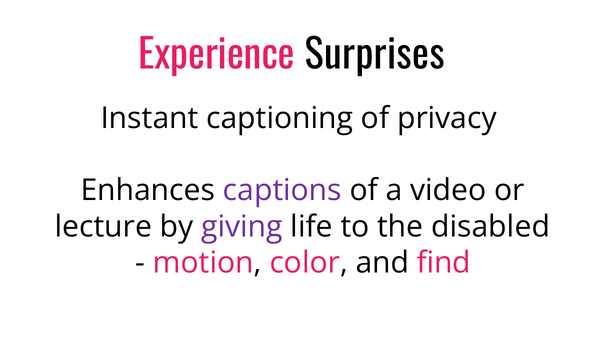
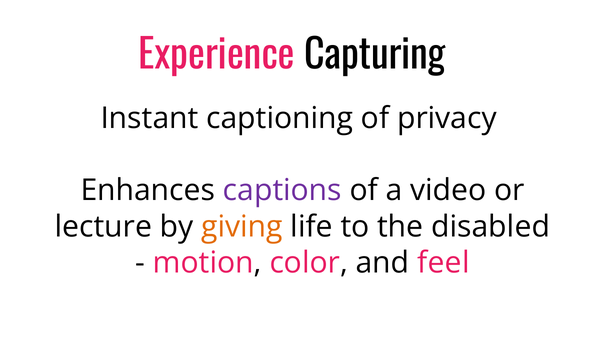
Surprises: Surprises -> Capturing
giving colour: purple -> orange
find: find -> feel
